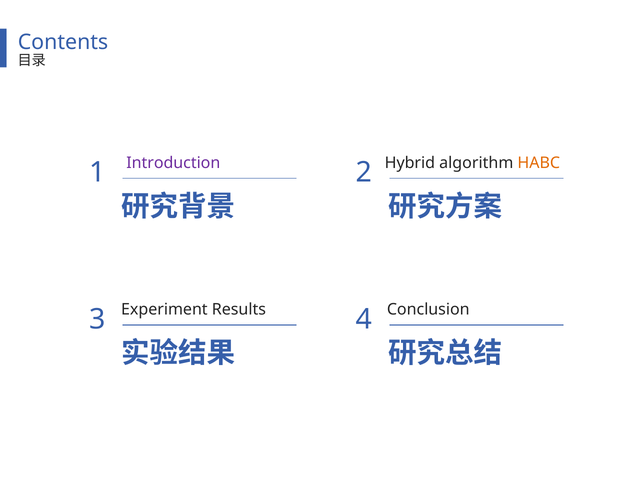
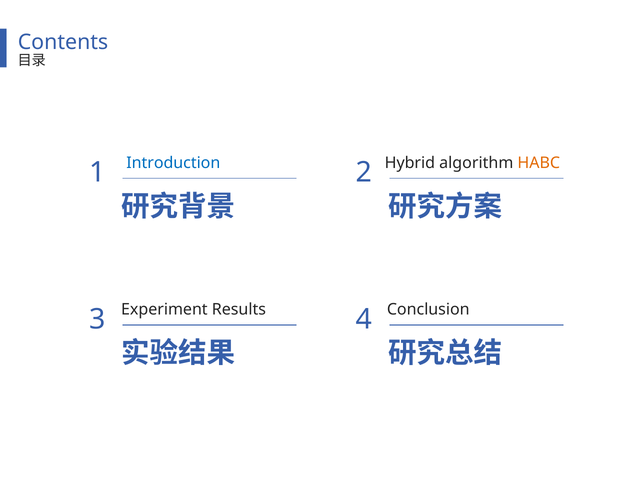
Introduction colour: purple -> blue
